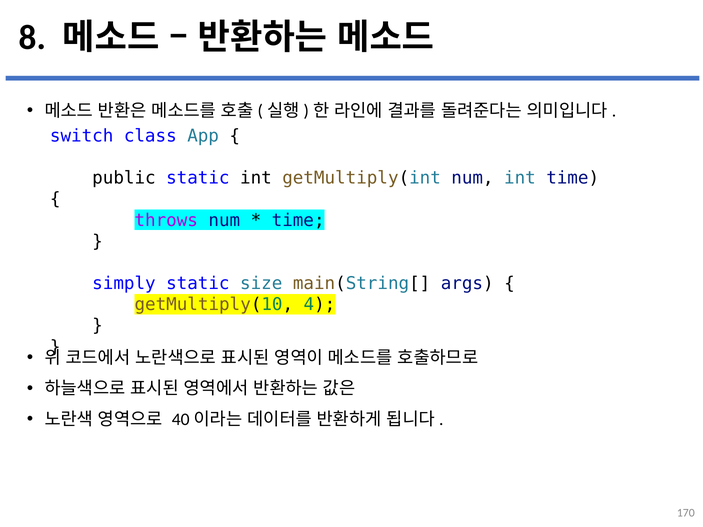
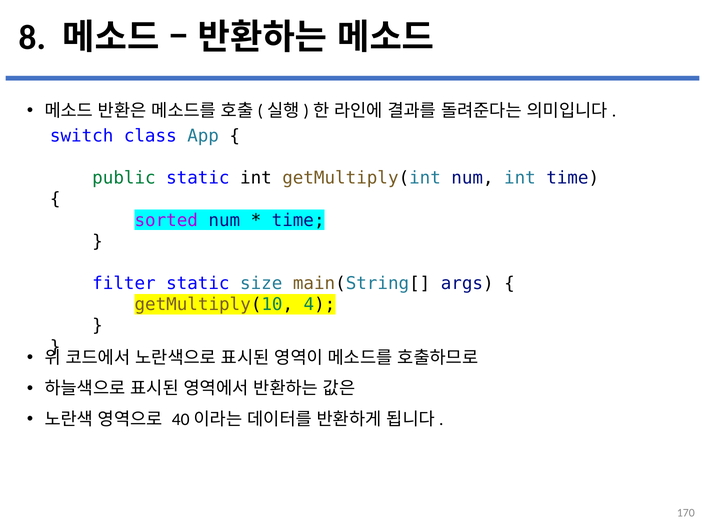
public colour: black -> green
throws: throws -> sorted
simply: simply -> filter
